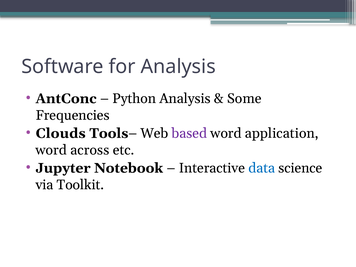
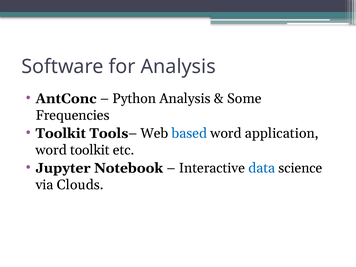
Clouds at (61, 133): Clouds -> Toolkit
based colour: purple -> blue
word across: across -> toolkit
Toolkit: Toolkit -> Clouds
